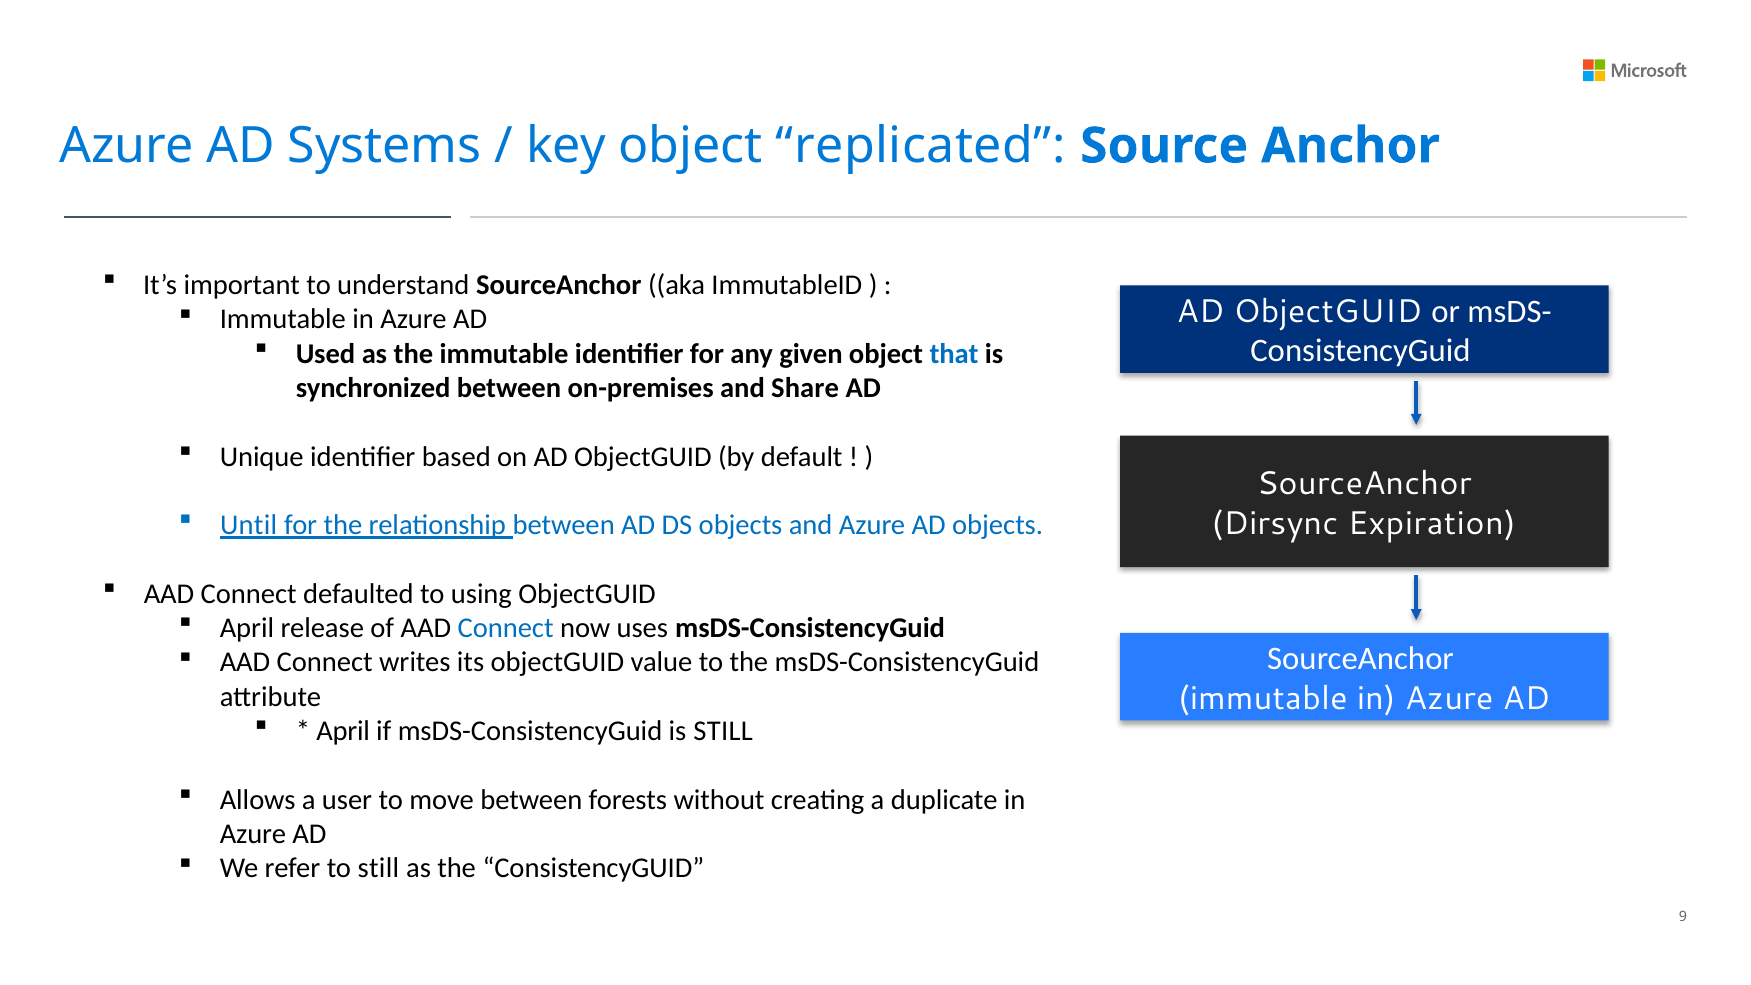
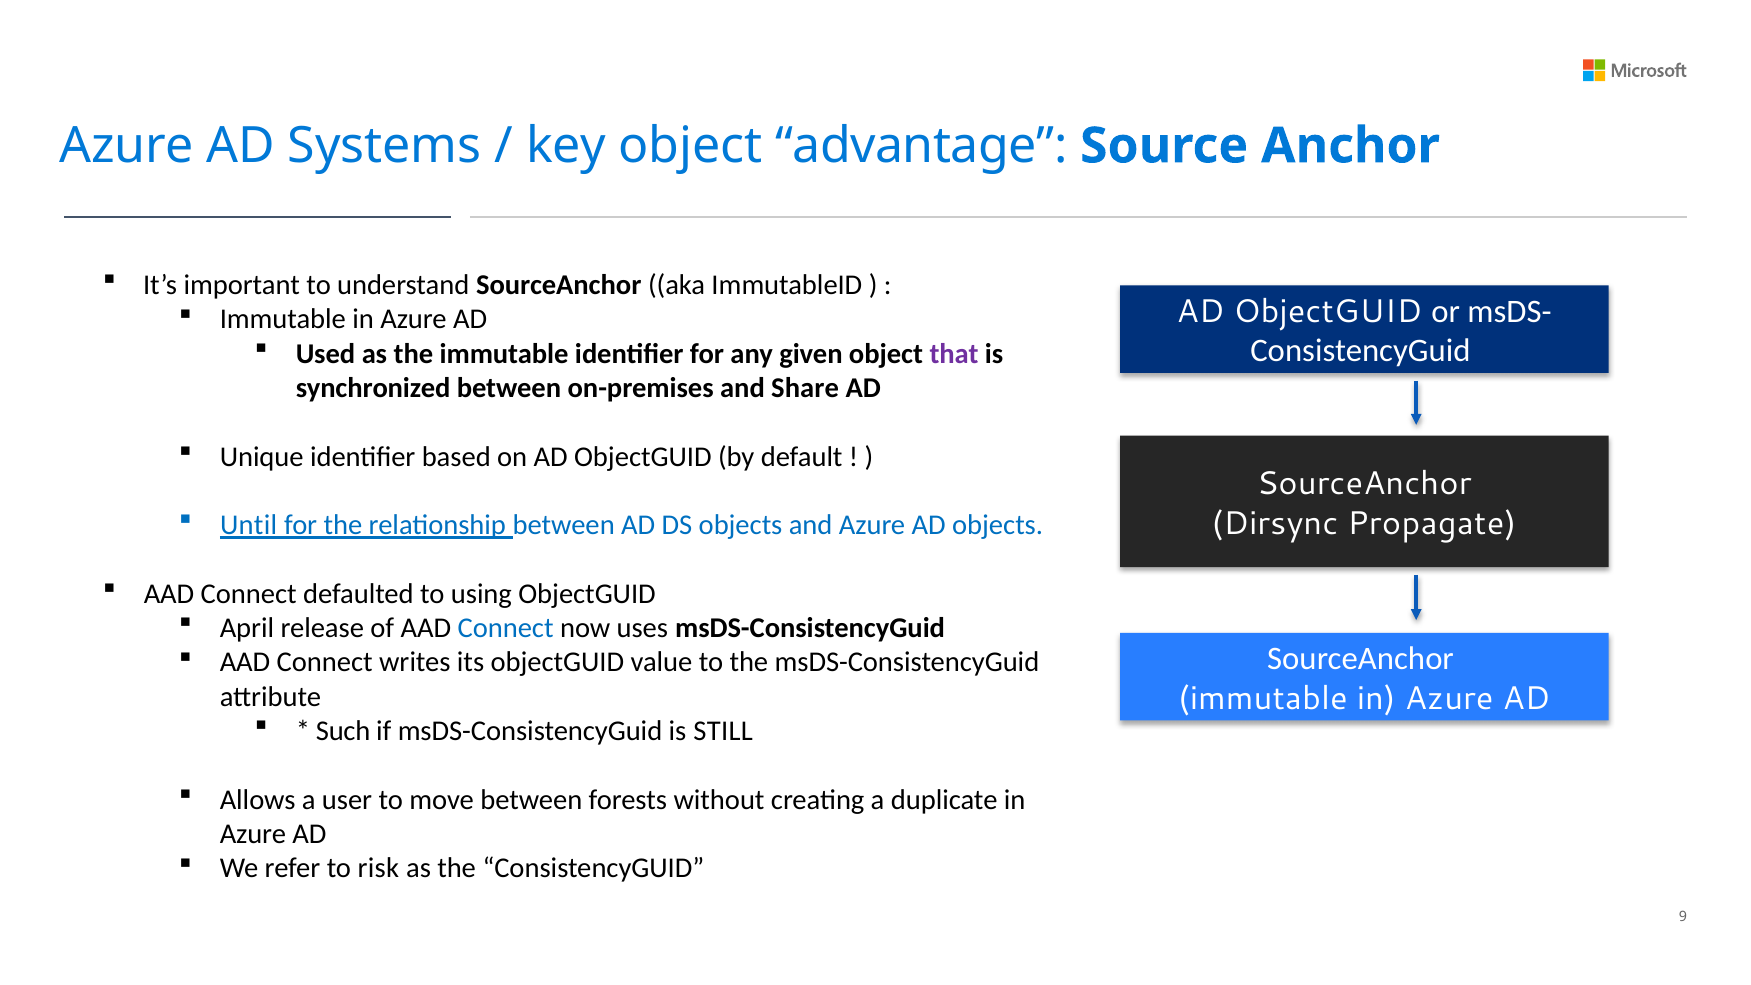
replicated: replicated -> advantage
that colour: blue -> purple
Expiration: Expiration -> Propagate
April at (343, 731): April -> Such
to still: still -> risk
